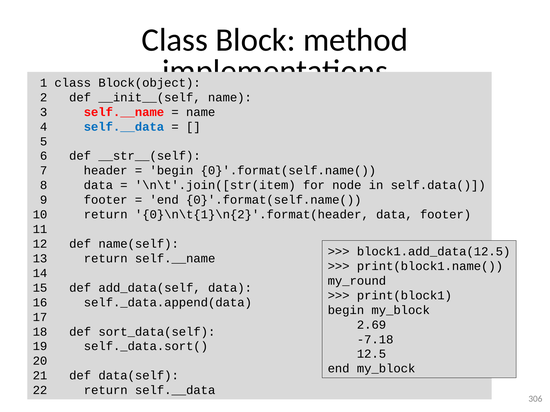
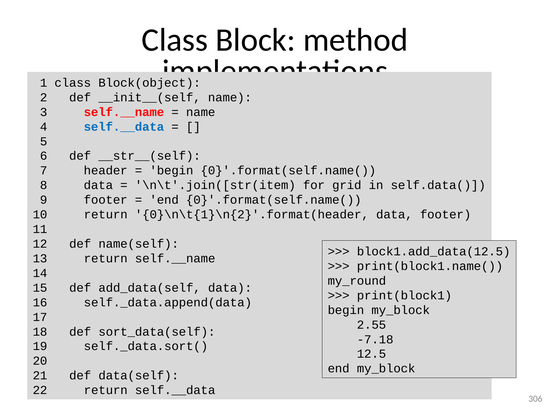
node: node -> grid
2.69: 2.69 -> 2.55
